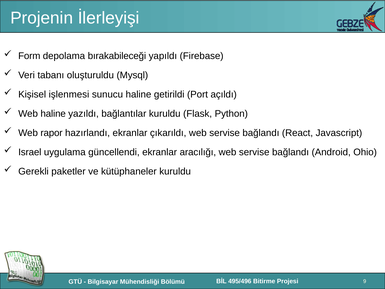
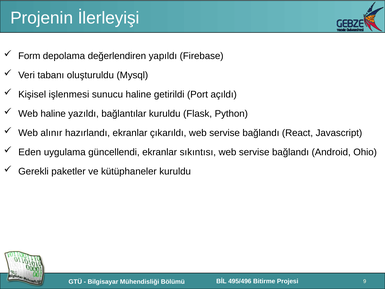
bırakabileceği: bırakabileceği -> değerlendiren
rapor: rapor -> alınır
Israel: Israel -> Eden
aracılığı: aracılığı -> sıkıntısı
